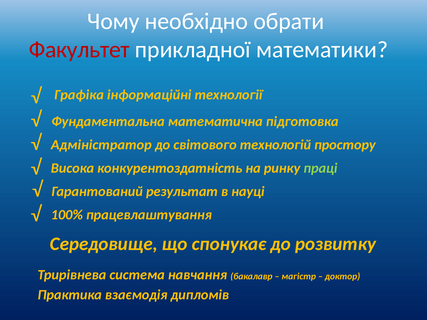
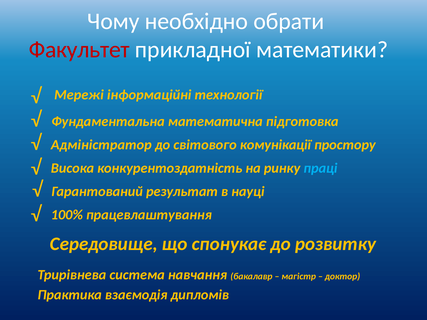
Графіка: Графіка -> Мережі
технологій: технологій -> комунікації
праці colour: light green -> light blue
